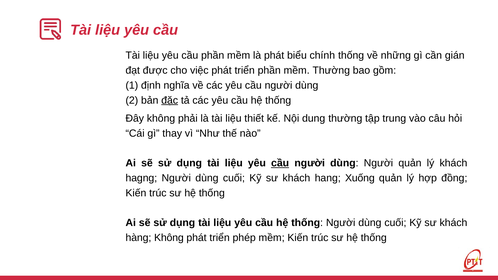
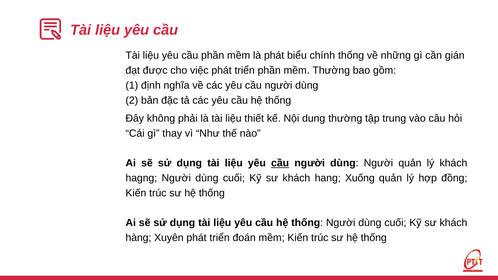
đặc underline: present -> none
hàng Không: Không -> Xuyên
phép: phép -> đoán
